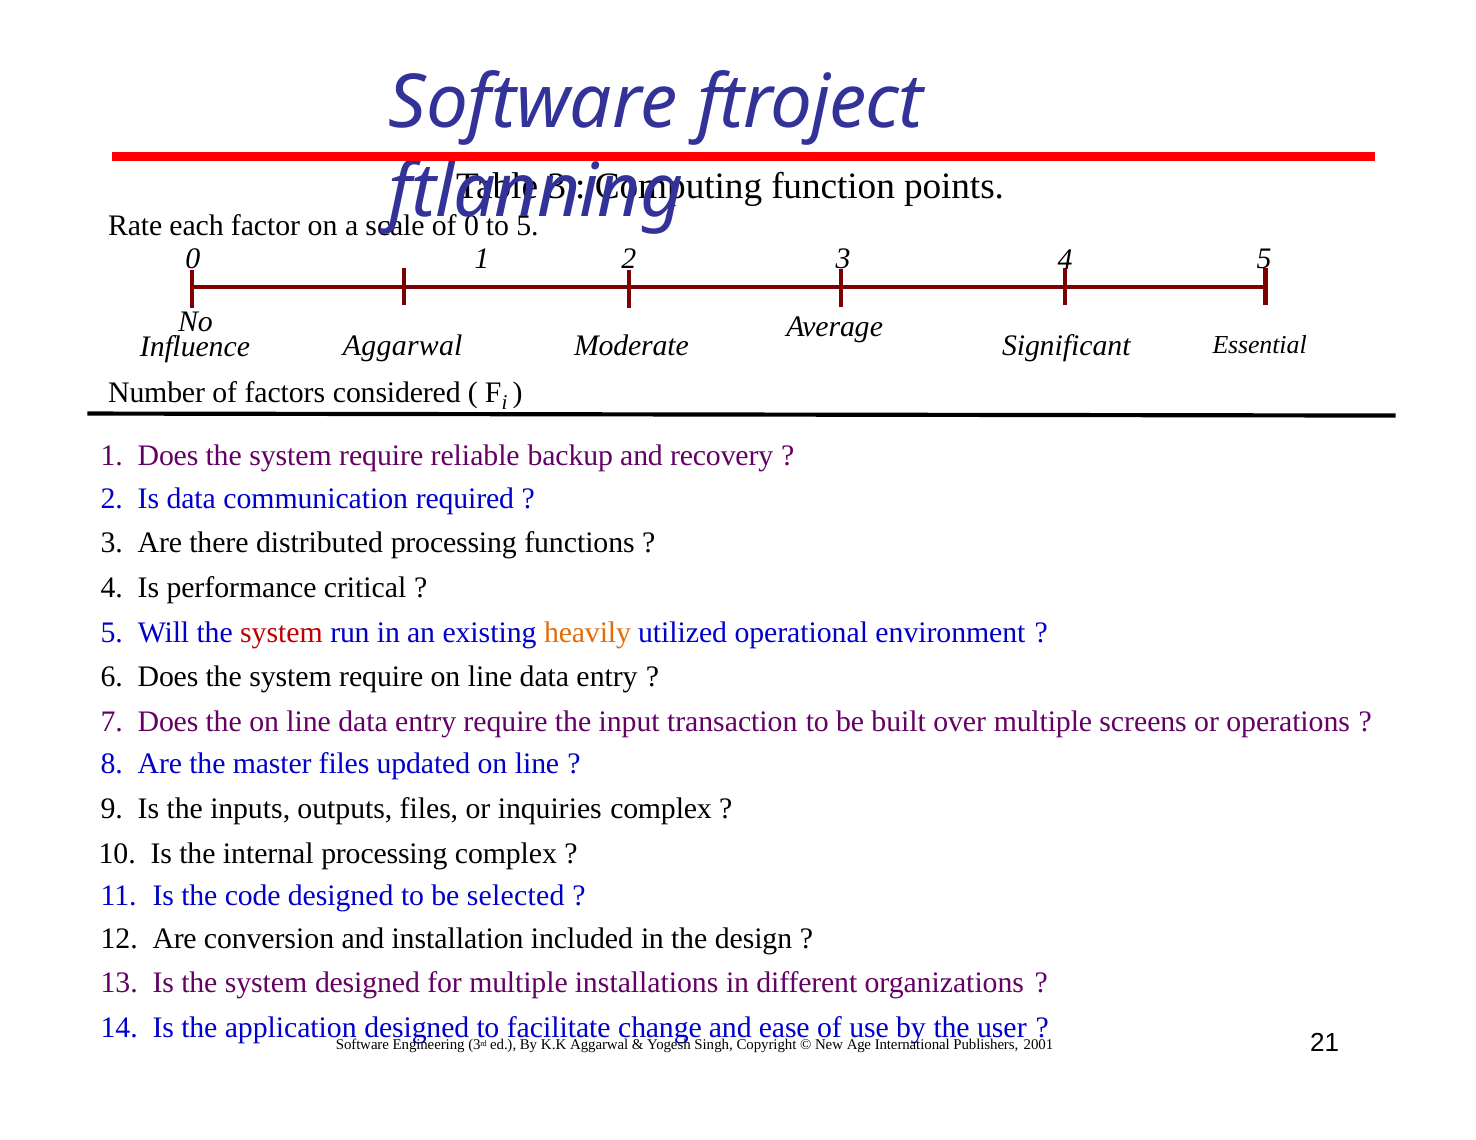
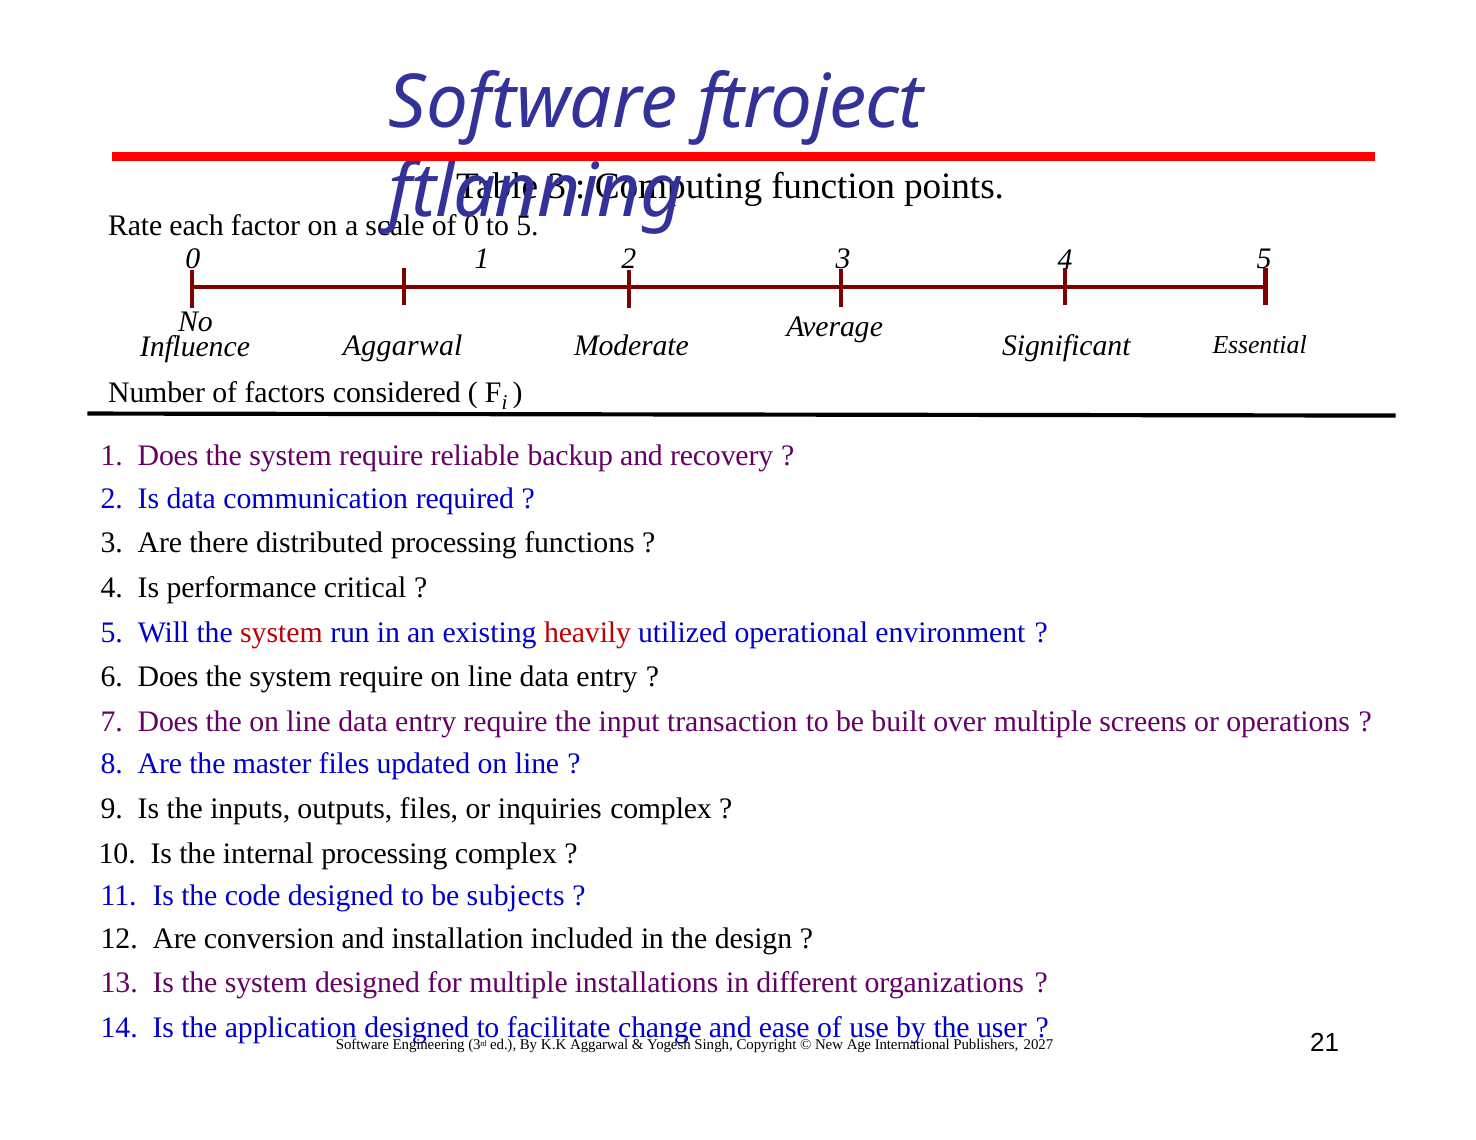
heavily colour: orange -> red
selected: selected -> subjects
2001: 2001 -> 2027
